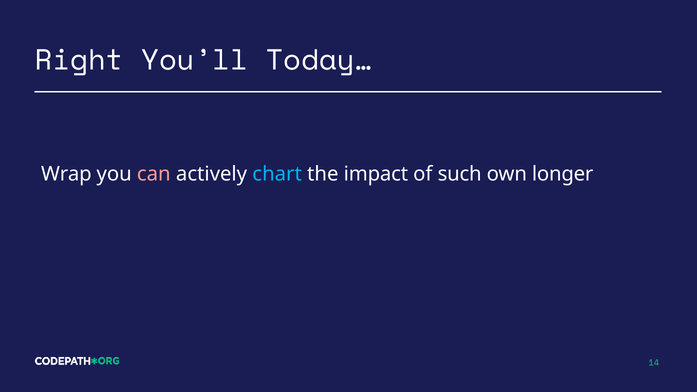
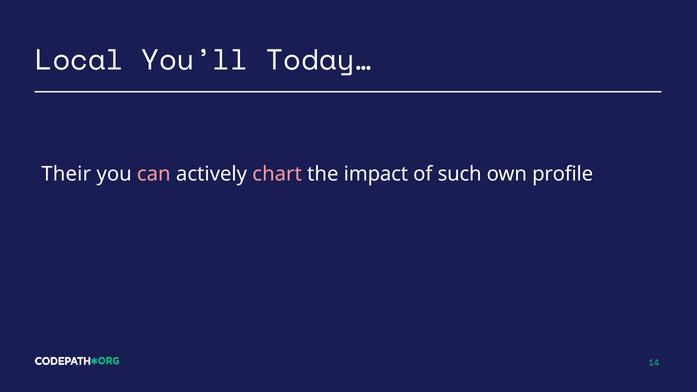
Right: Right -> Local
Wrap: Wrap -> Their
chart colour: light blue -> pink
longer: longer -> profile
